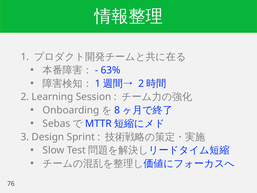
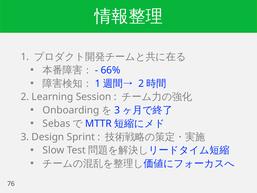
63%: 63% -> 66%
8 at (117, 110): 8 -> 3
